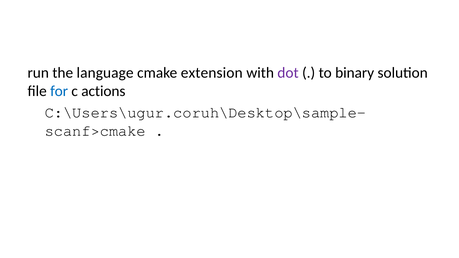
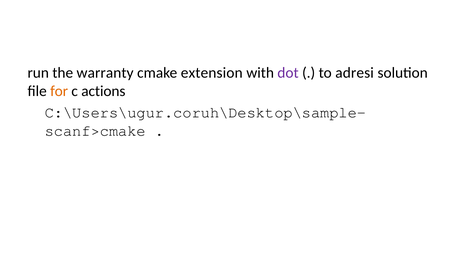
language: language -> warranty
binary: binary -> adresi
for colour: blue -> orange
